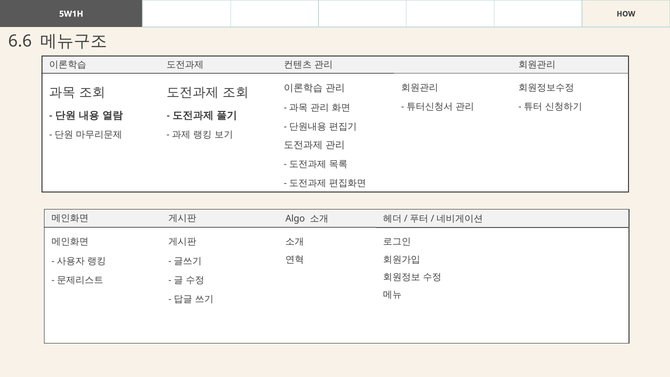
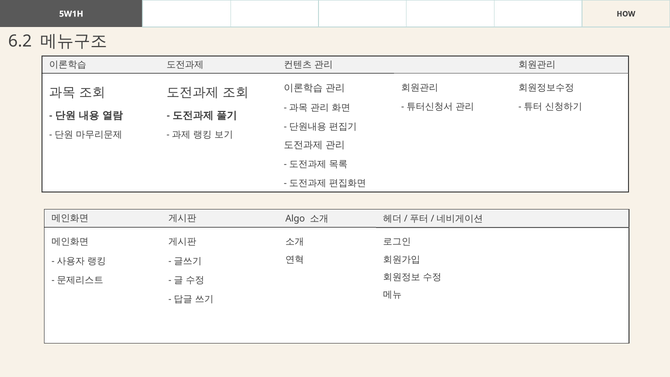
6.6: 6.6 -> 6.2
